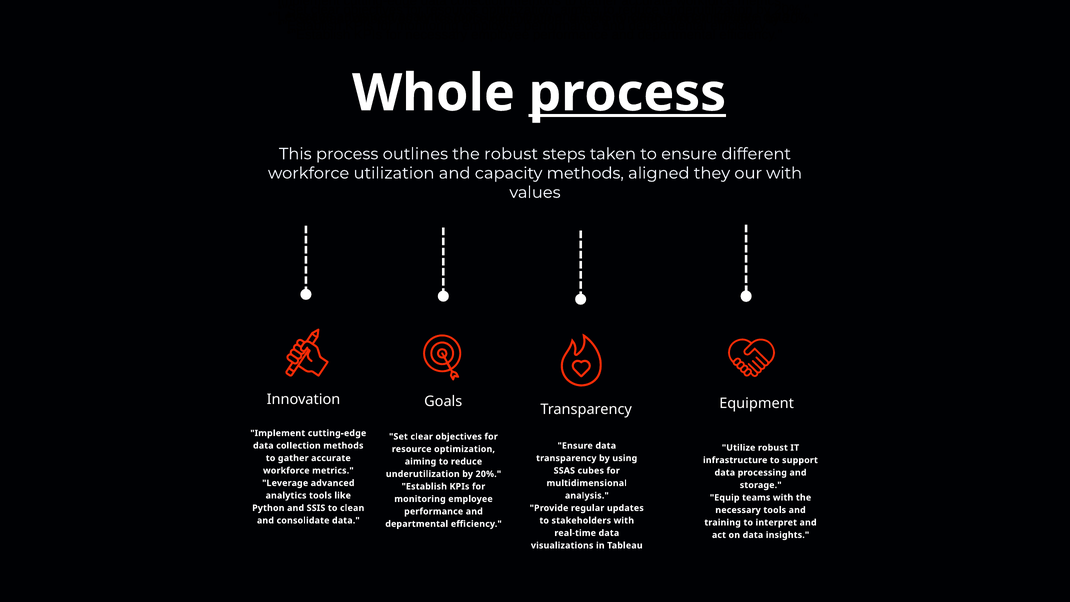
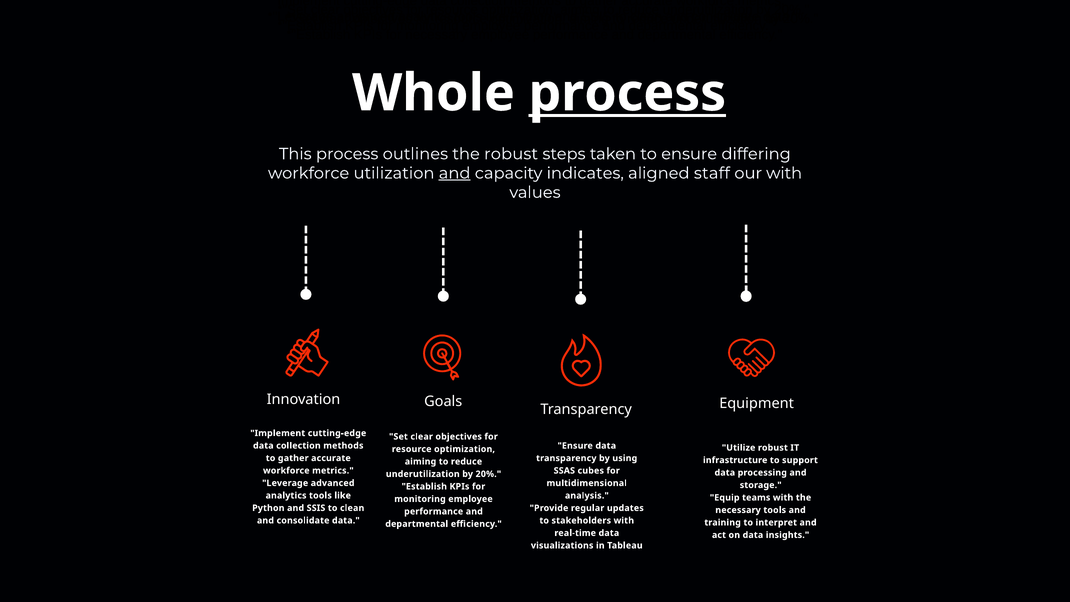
different: different -> differing
and at (455, 173) underline: none -> present
capacity methods: methods -> indicates
they: they -> staff
